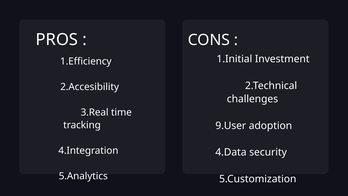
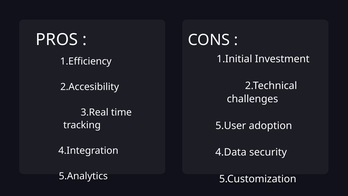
9.User: 9.User -> 5.User
